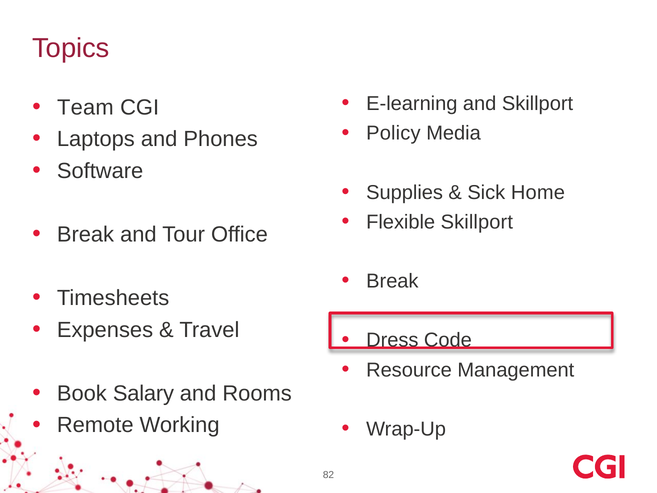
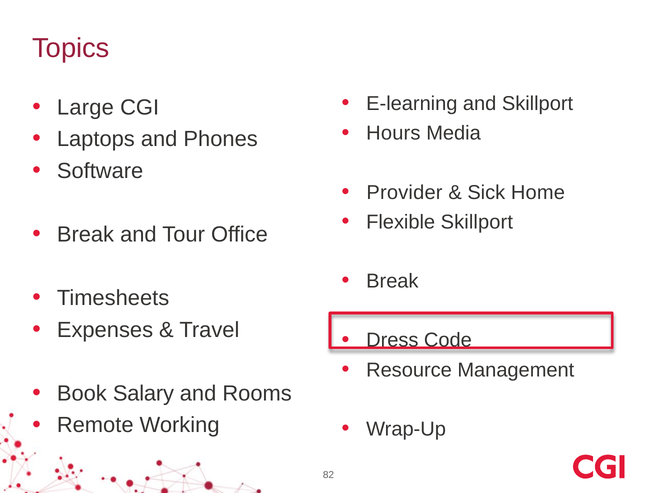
Team: Team -> Large
Policy: Policy -> Hours
Supplies: Supplies -> Provider
